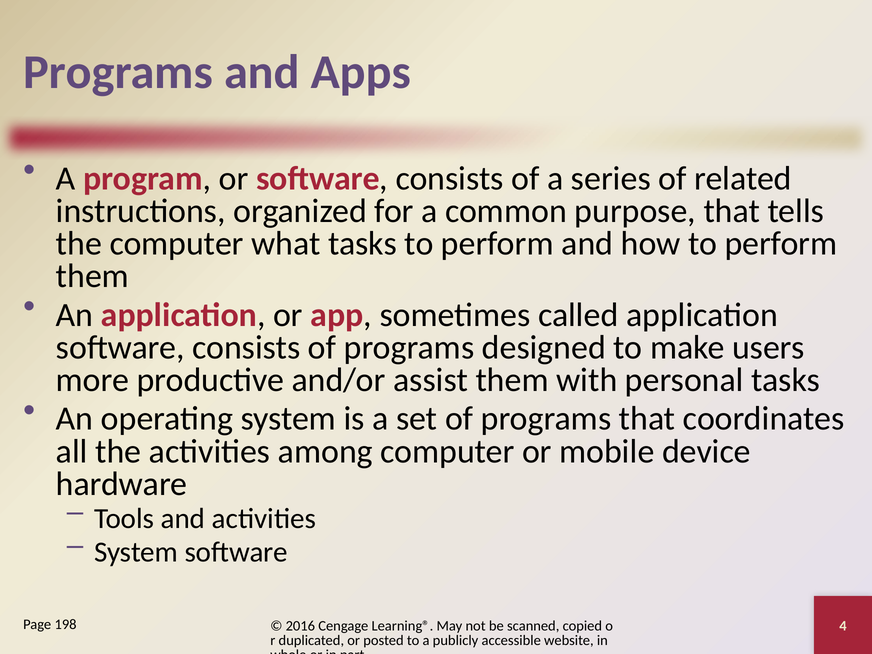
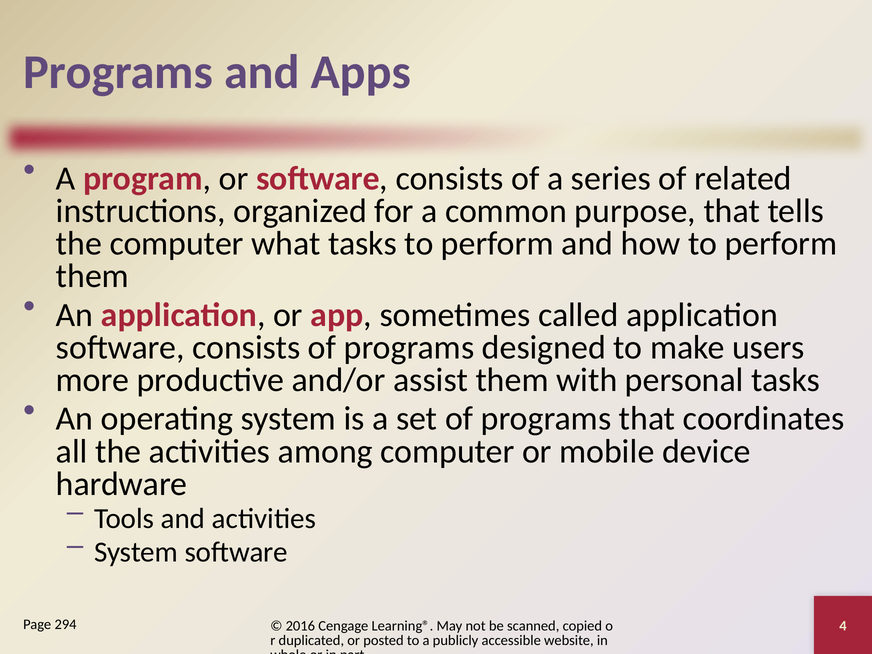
198: 198 -> 294
